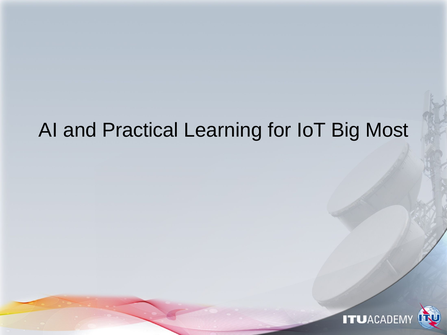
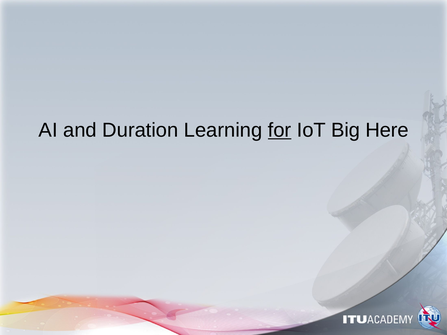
Practical: Practical -> Duration
for underline: none -> present
Most: Most -> Here
